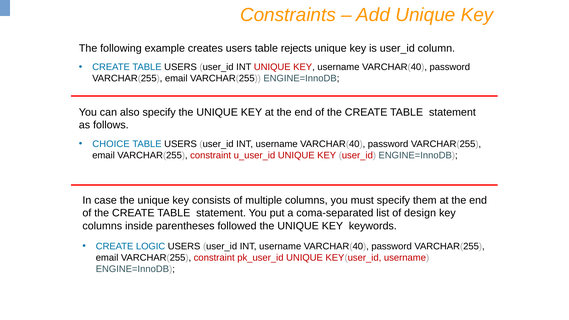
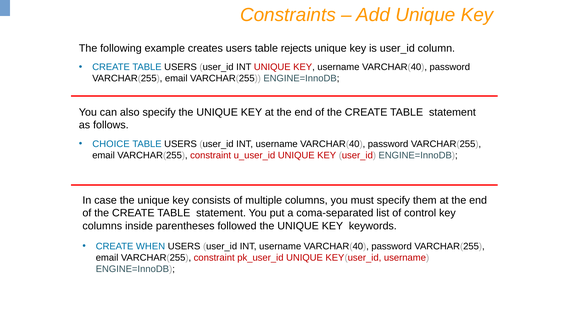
design: design -> control
LOGIC: LOGIC -> WHEN
